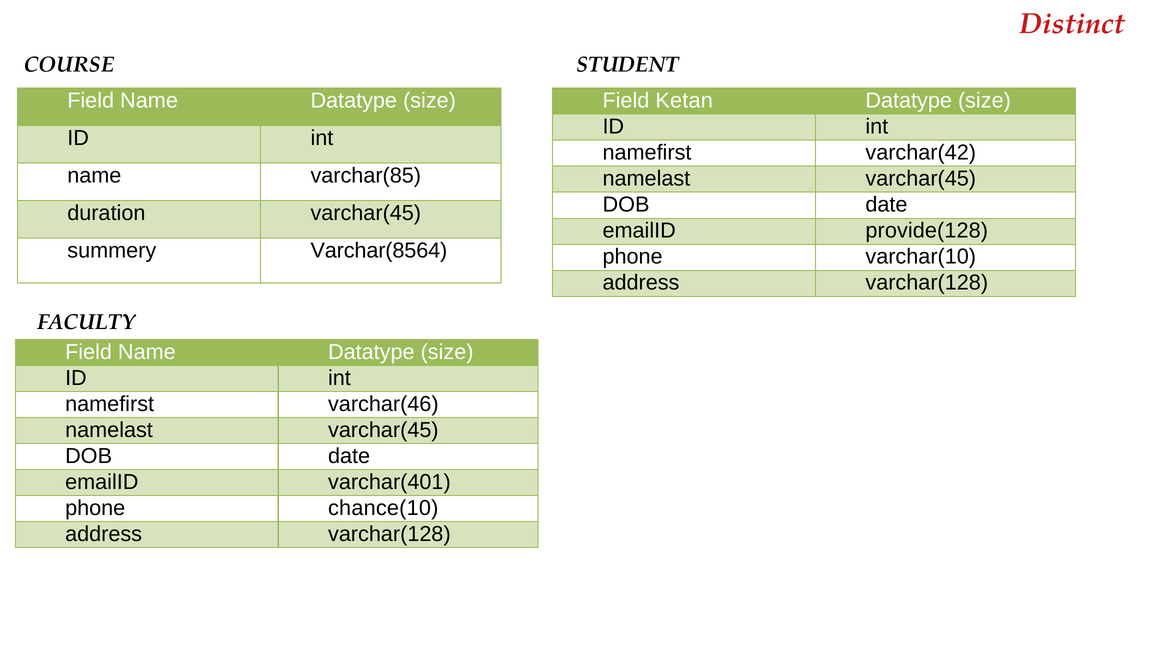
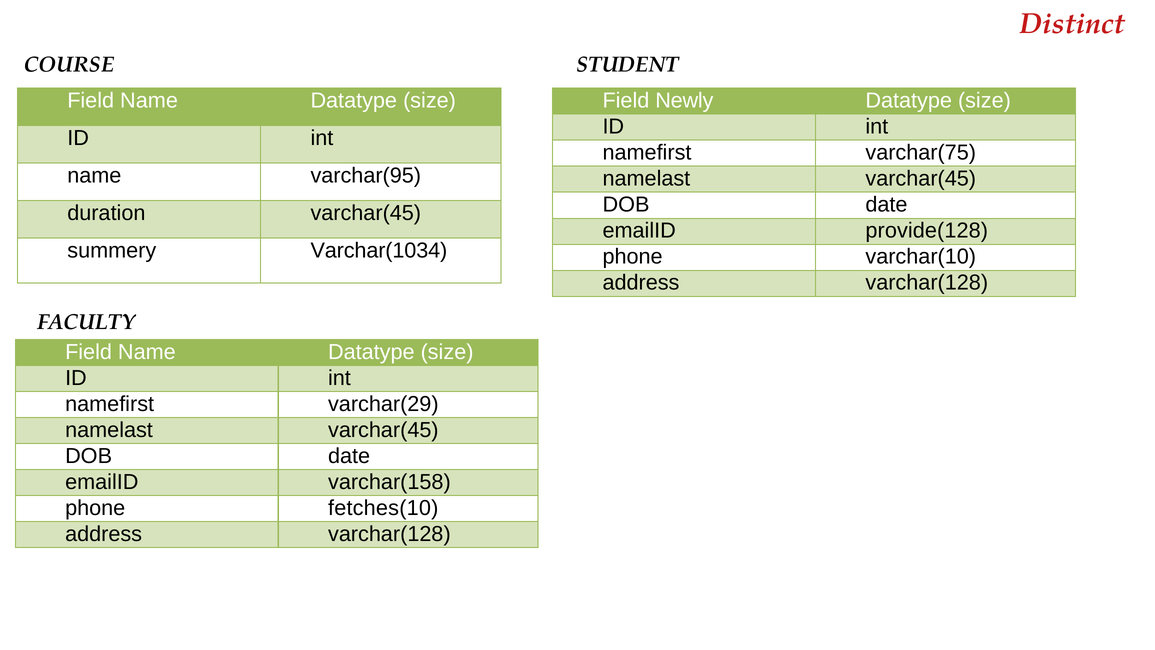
Ketan: Ketan -> Newly
varchar(42: varchar(42 -> varchar(75
varchar(85: varchar(85 -> varchar(95
Varchar(8564: Varchar(8564 -> Varchar(1034
varchar(46: varchar(46 -> varchar(29
varchar(401: varchar(401 -> varchar(158
chance(10: chance(10 -> fetches(10
